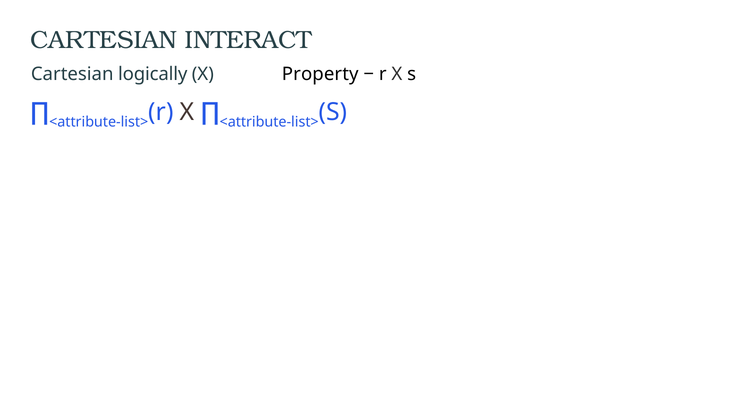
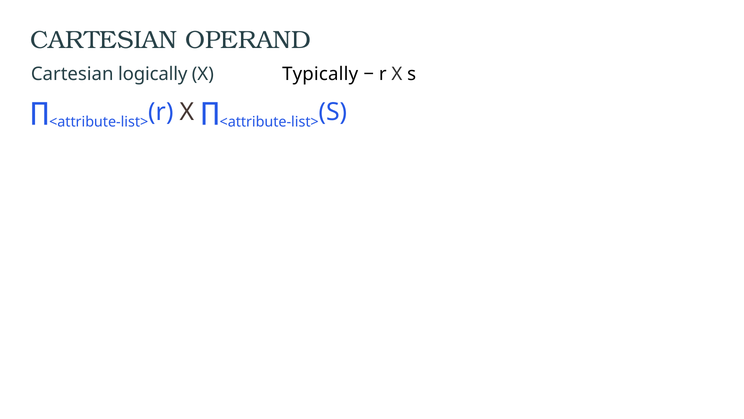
INTERACT: INTERACT -> OPERAND
Property: Property -> Typically
